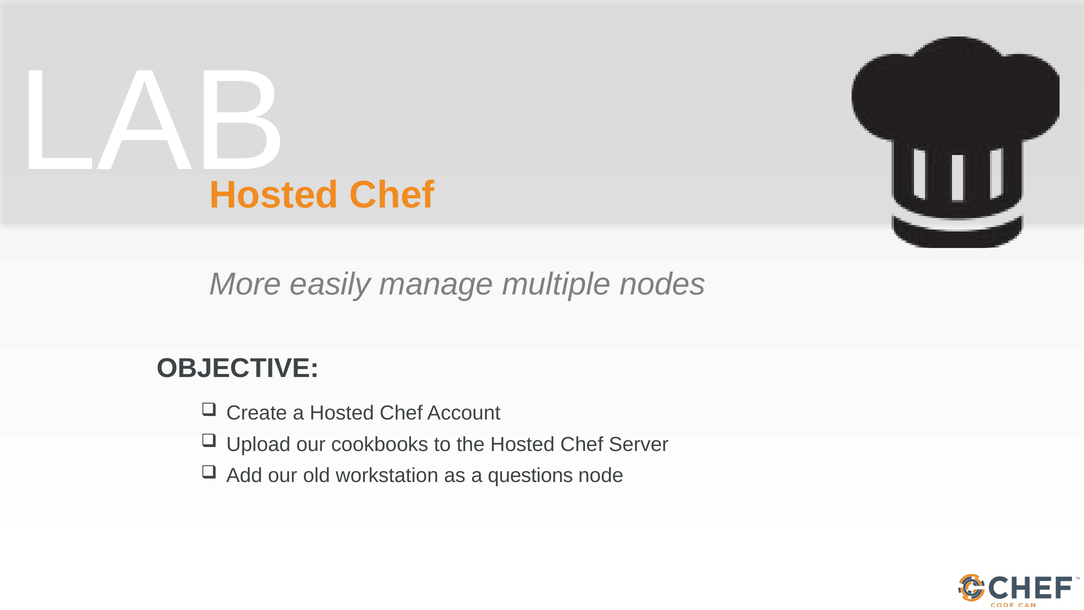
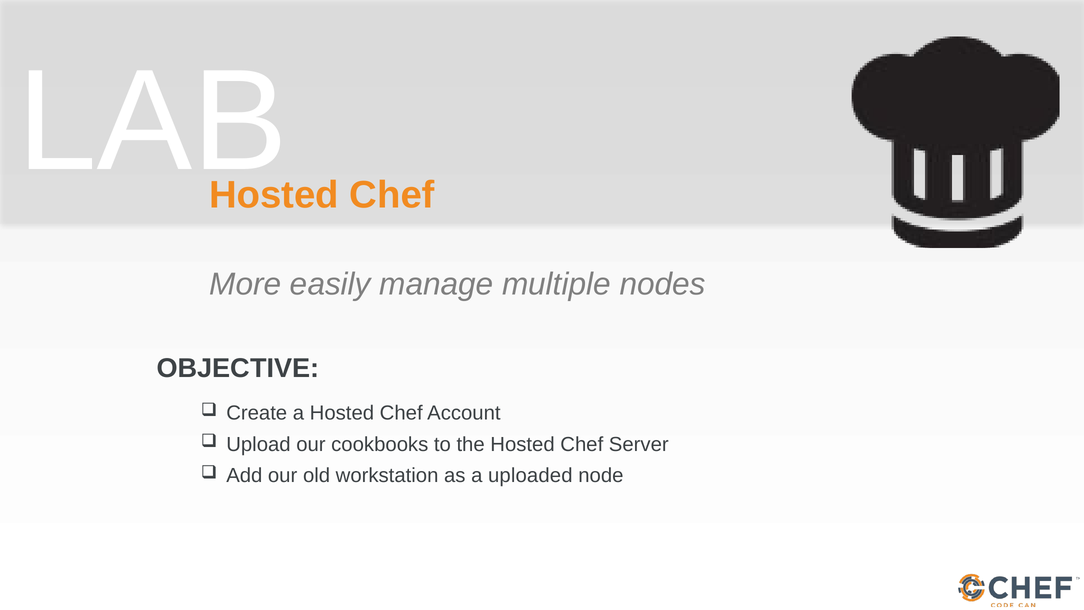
questions: questions -> uploaded
